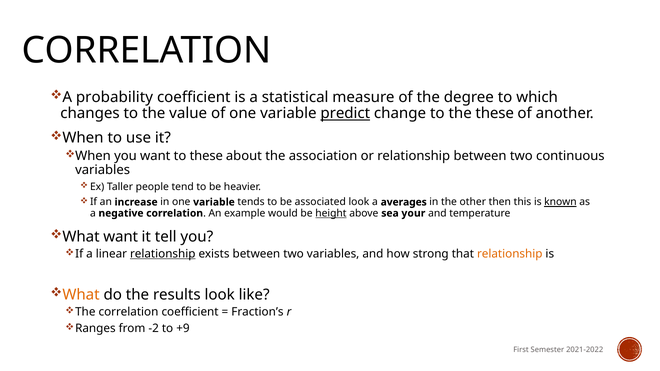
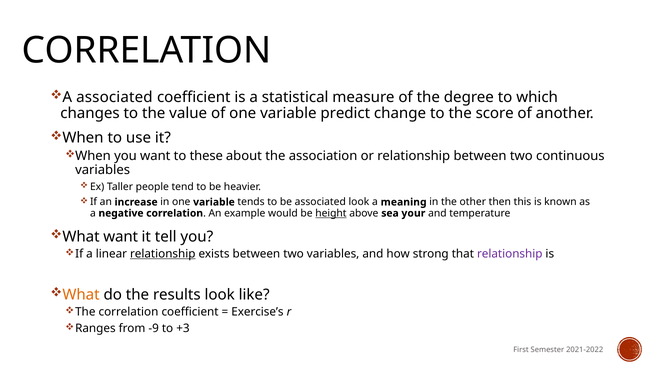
A probability: probability -> associated
predict underline: present -> none
the these: these -> score
averages: averages -> meaning
known underline: present -> none
relationship at (510, 254) colour: orange -> purple
Fraction’s: Fraction’s -> Exercise’s
-2: -2 -> -9
+9: +9 -> +3
